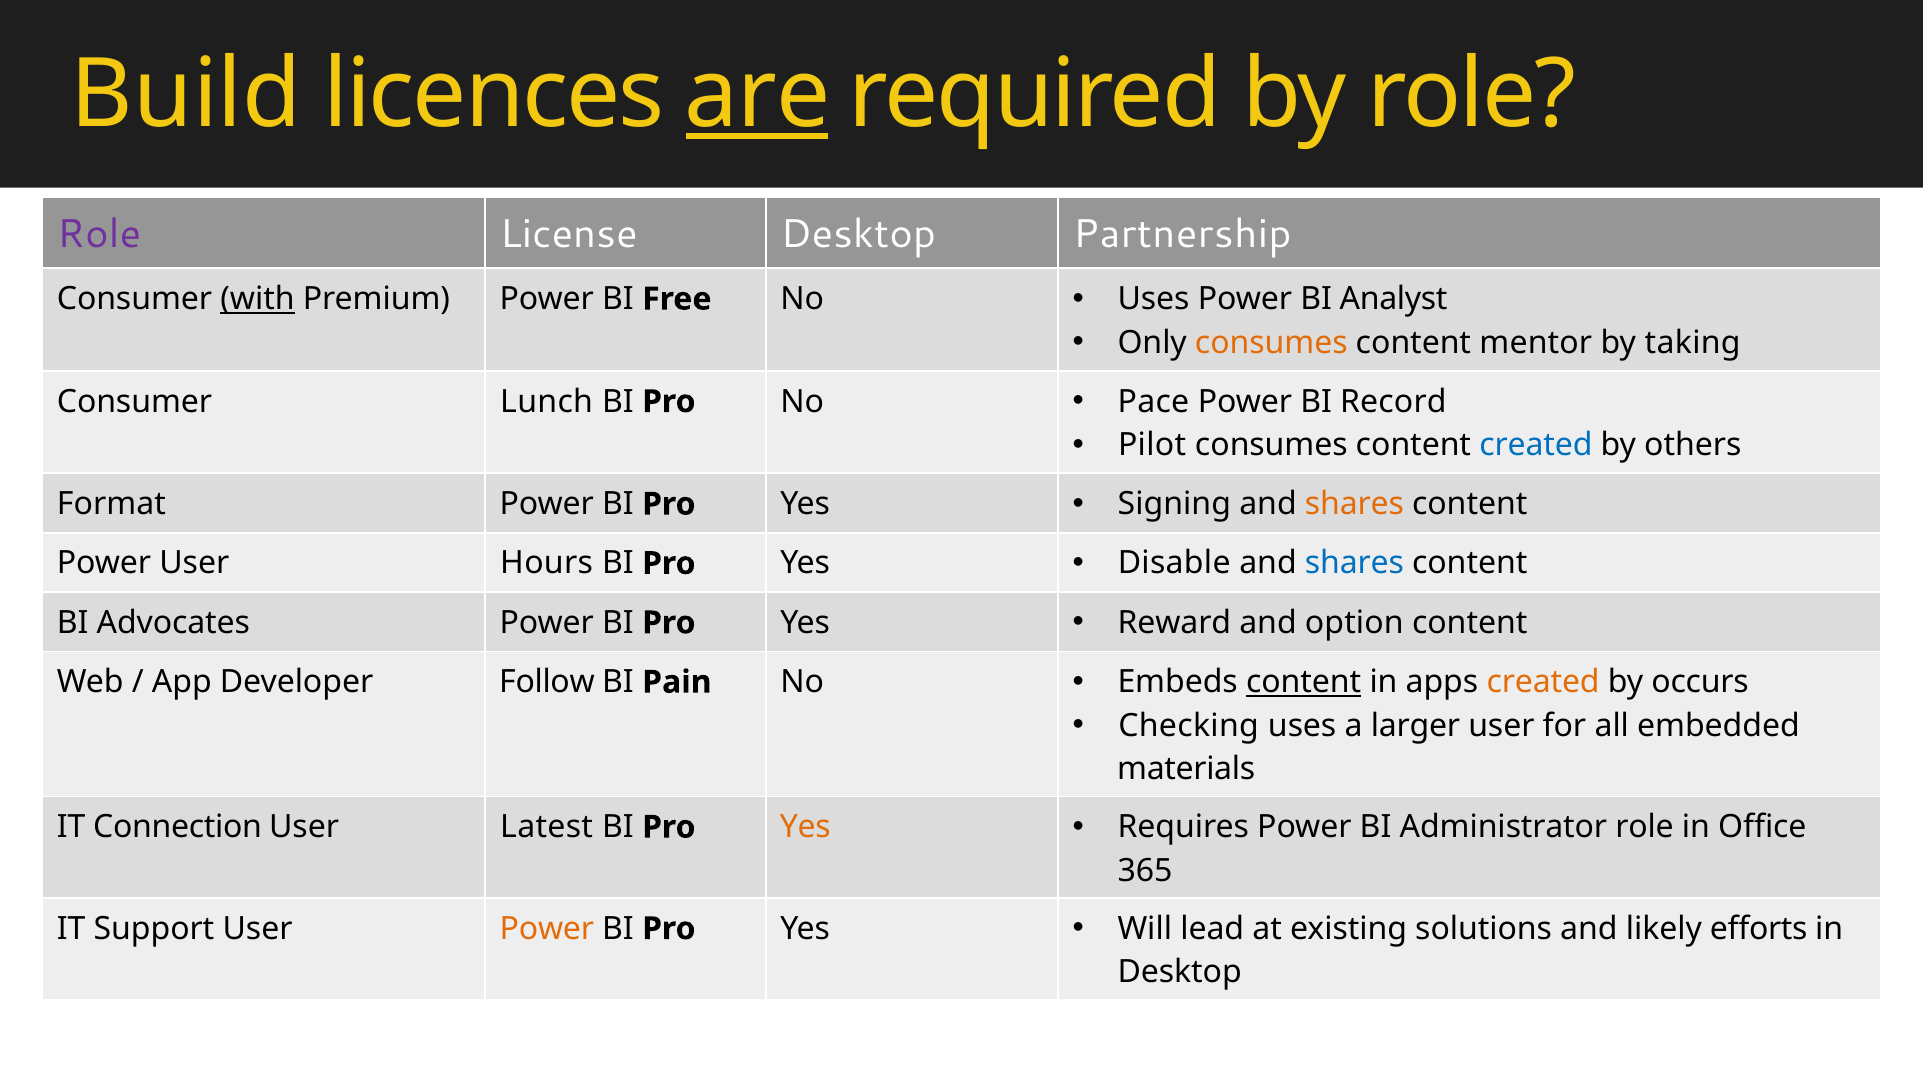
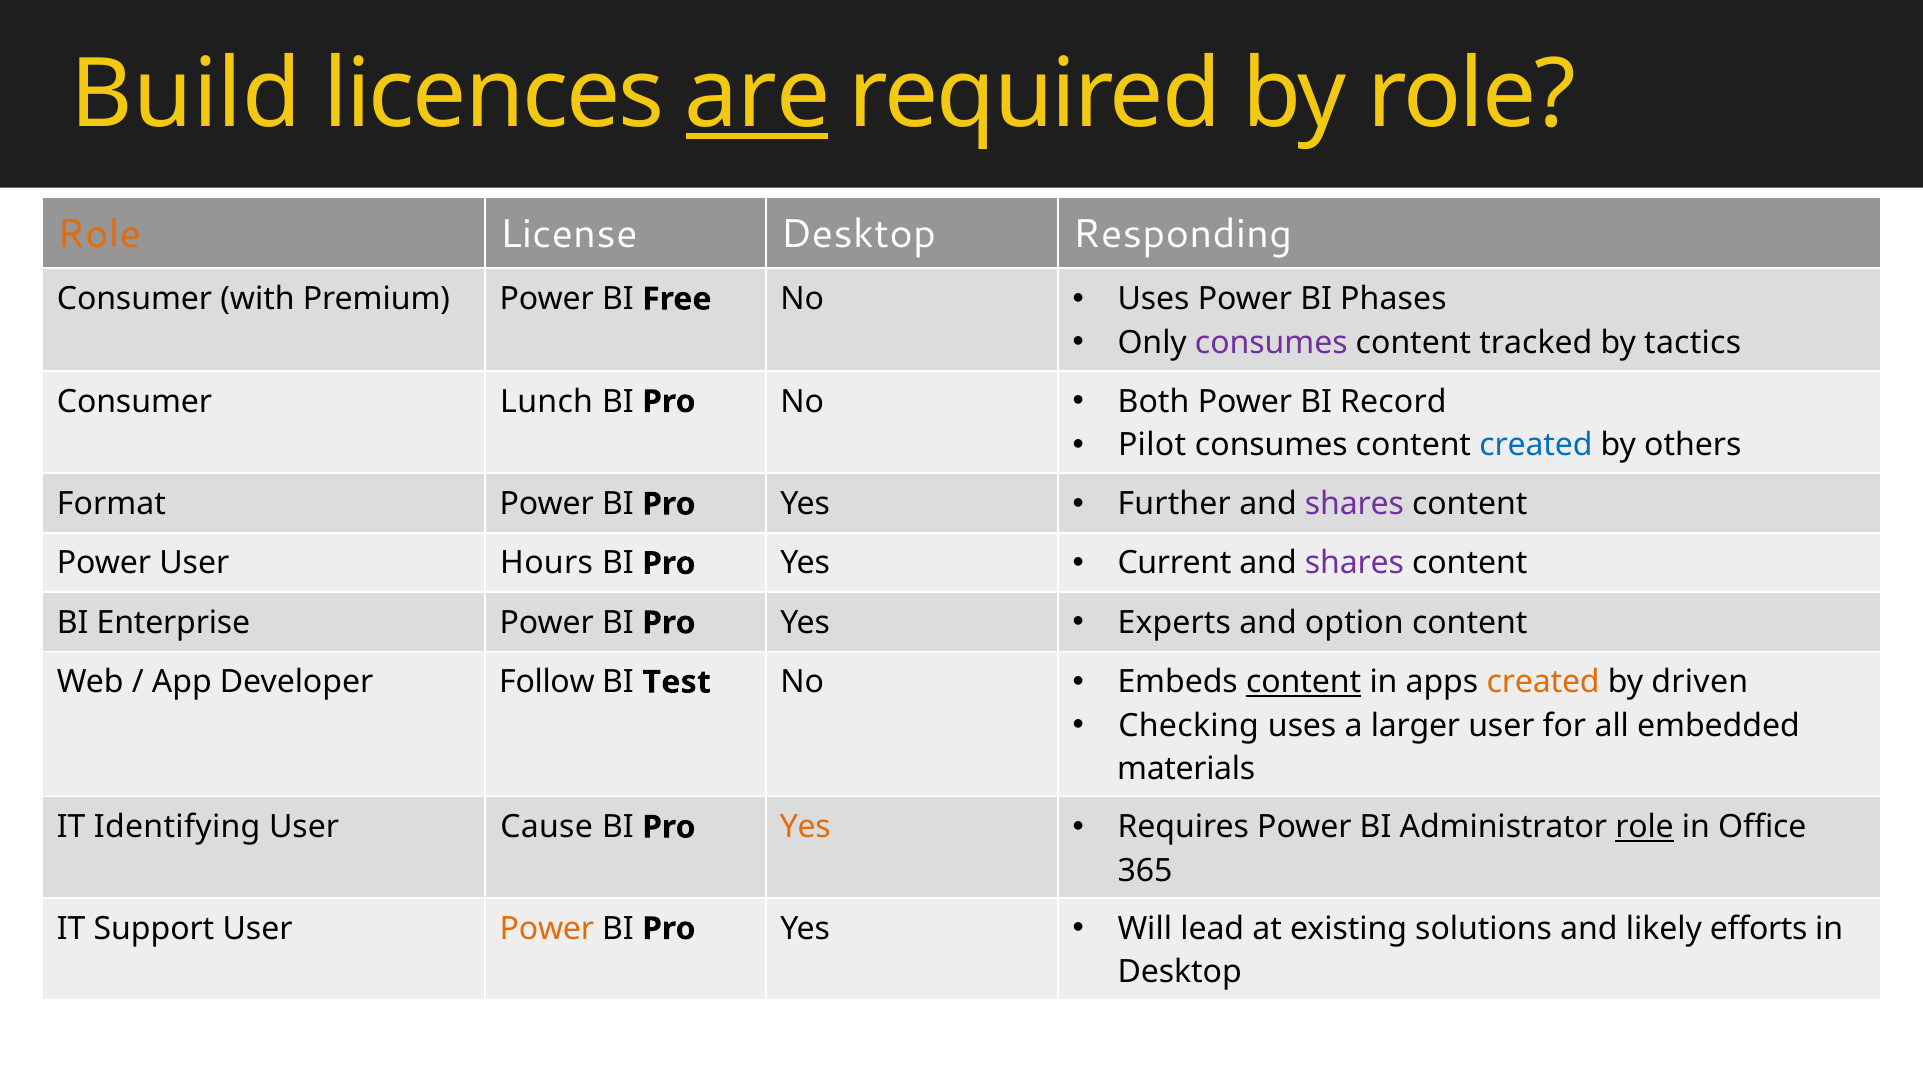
Role at (99, 235) colour: purple -> orange
Partnership: Partnership -> Responding
with underline: present -> none
Analyst: Analyst -> Phases
consumes at (1271, 342) colour: orange -> purple
mentor: mentor -> tracked
taking: taking -> tactics
Pace: Pace -> Both
Signing: Signing -> Further
shares at (1354, 504) colour: orange -> purple
Disable: Disable -> Current
shares at (1354, 563) colour: blue -> purple
Advocates: Advocates -> Enterprise
Reward: Reward -> Experts
Pain: Pain -> Test
occurs: occurs -> driven
Connection: Connection -> Identifying
Latest: Latest -> Cause
role at (1645, 827) underline: none -> present
